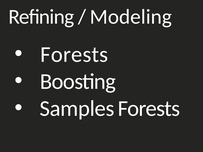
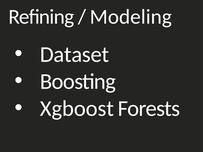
Forests at (74, 55): Forests -> Dataset
Samples: Samples -> Xgboost
